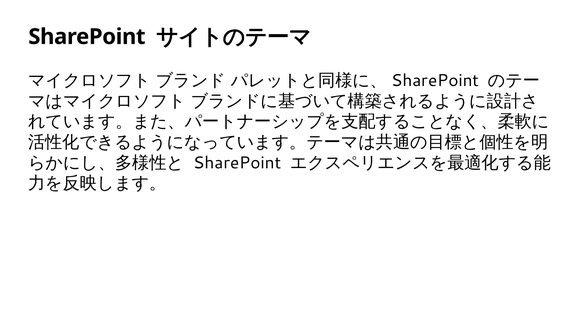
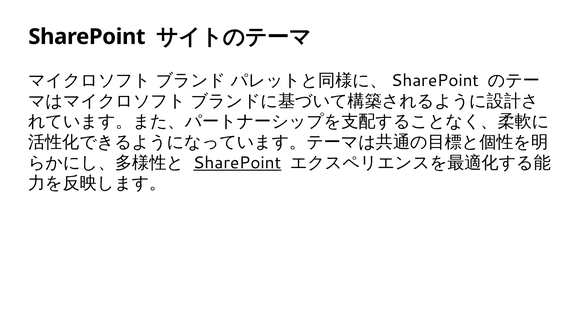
SharePoint at (237, 163) underline: none -> present
